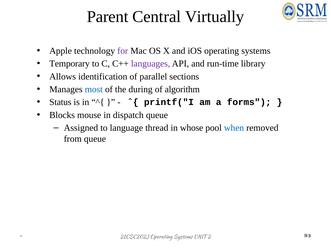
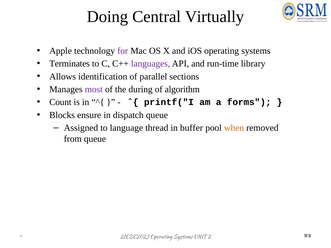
Parent: Parent -> Doing
Temporary: Temporary -> Terminates
most colour: blue -> purple
Status: Status -> Count
mouse: mouse -> ensure
whose: whose -> buffer
when colour: blue -> orange
